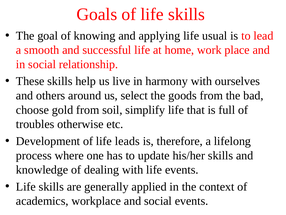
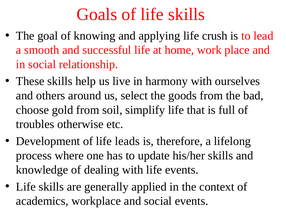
usual: usual -> crush
